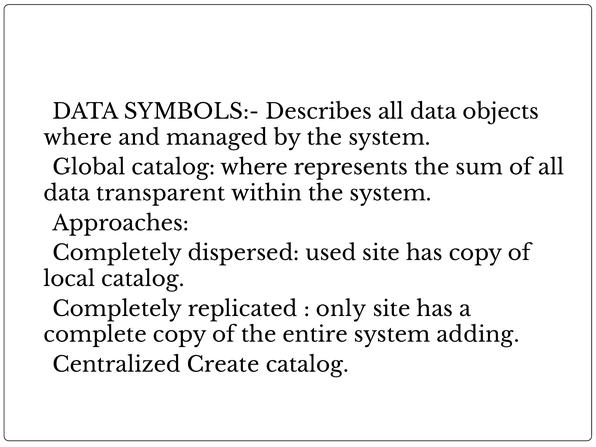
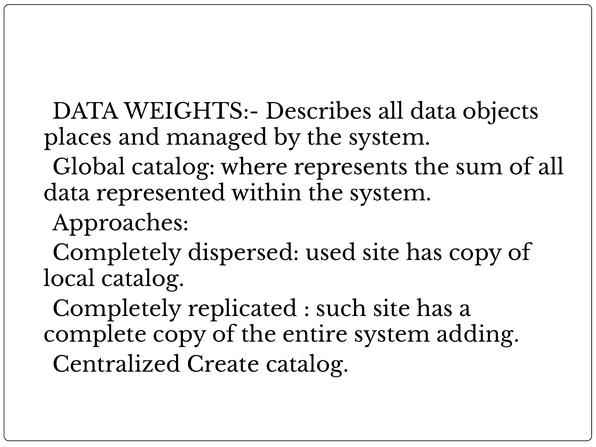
SYMBOLS:-: SYMBOLS:- -> WEIGHTS:-
where at (78, 138): where -> places
transparent: transparent -> represented
only: only -> such
